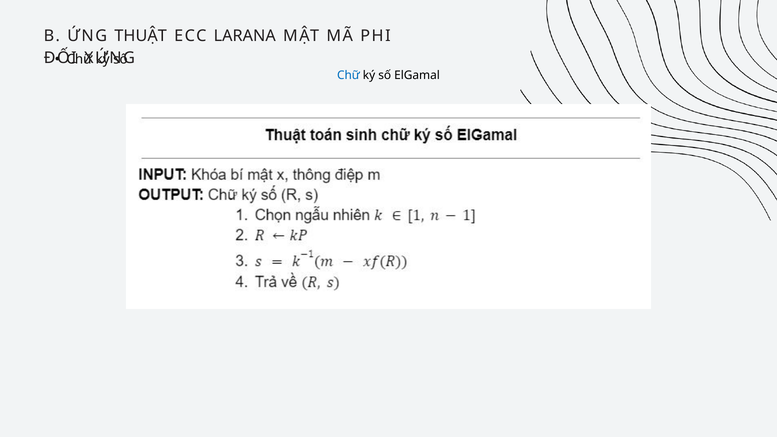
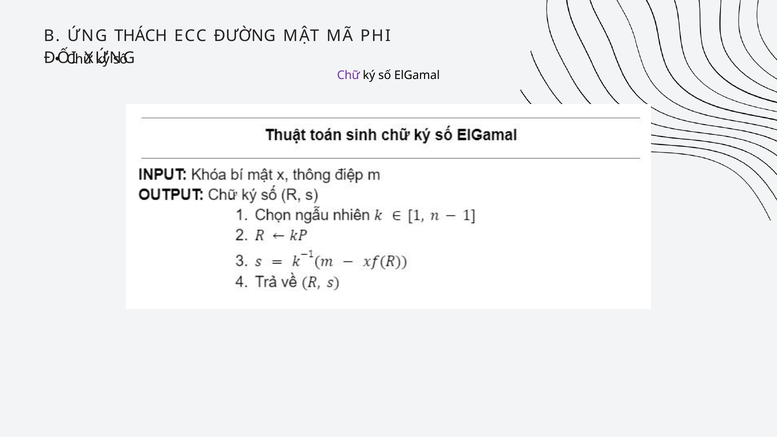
THUẬT: THUẬT -> THÁCH
LARANA: LARANA -> ĐƯỜNG
Chữ at (348, 75) colour: blue -> purple
